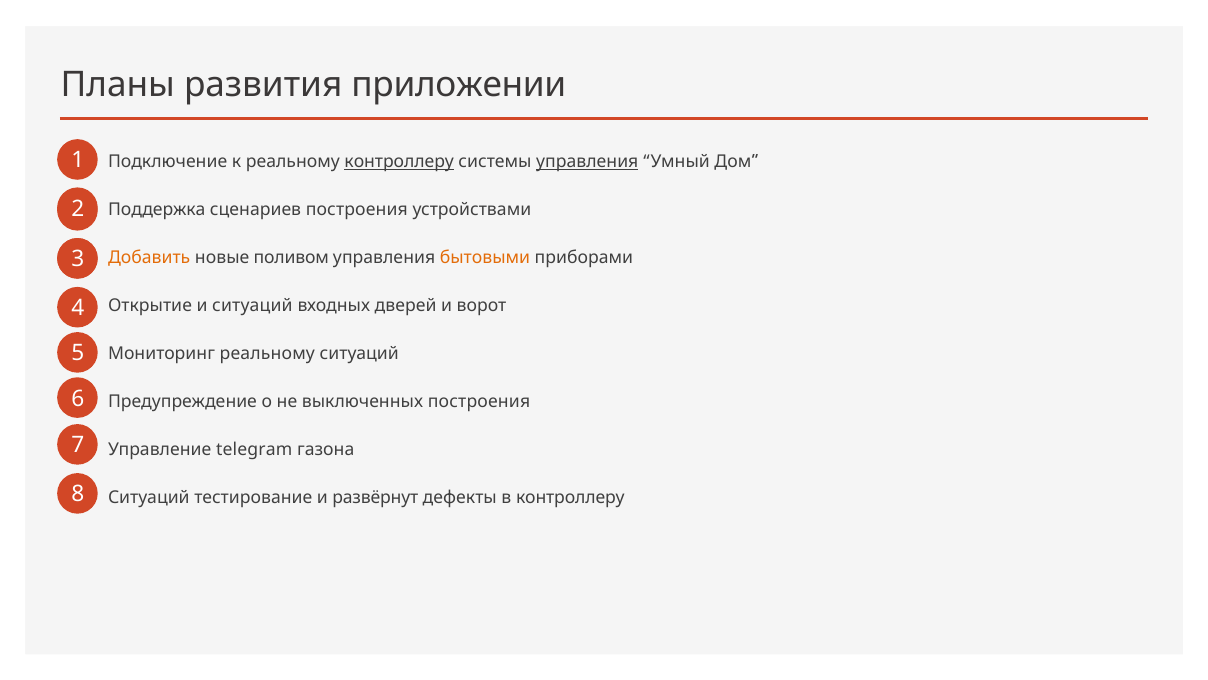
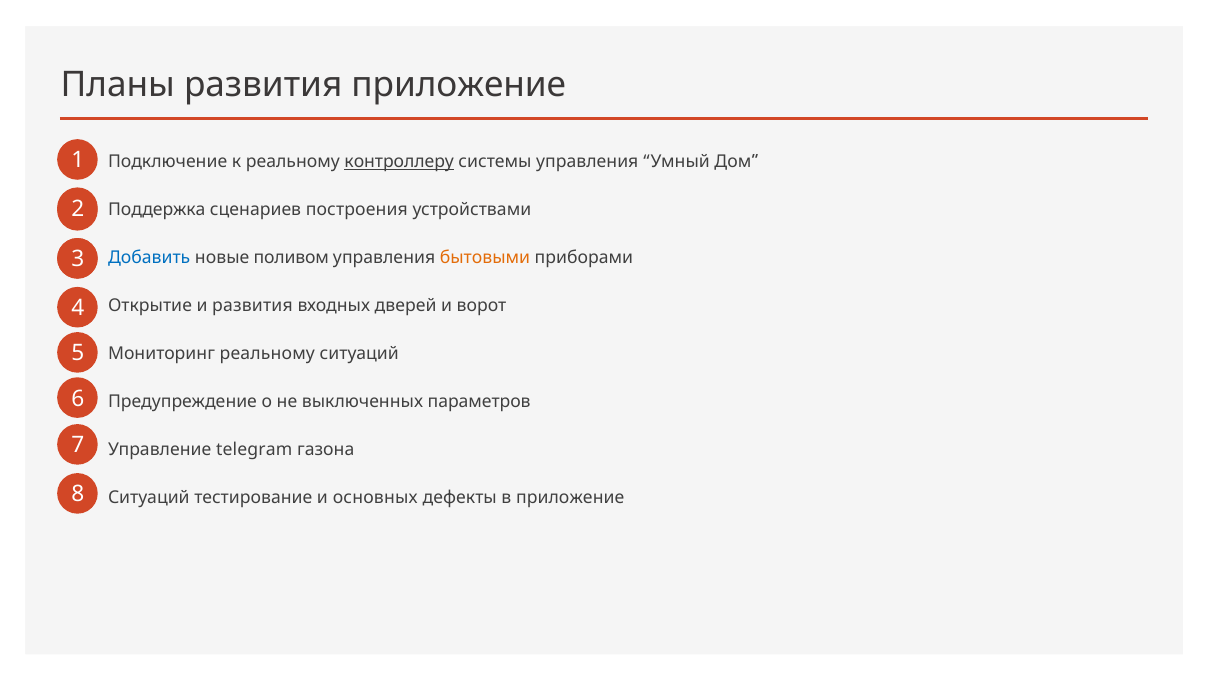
развития приложении: приложении -> приложение
управления at (587, 162) underline: present -> none
Добавить colour: orange -> blue
и ситуаций: ситуаций -> развития
выключенных построения: построения -> параметров
развёрнут: развёрнут -> основных
в контроллеру: контроллеру -> приложение
